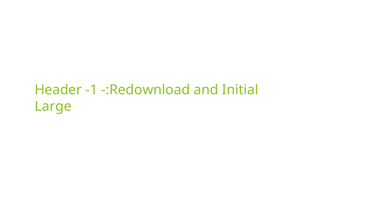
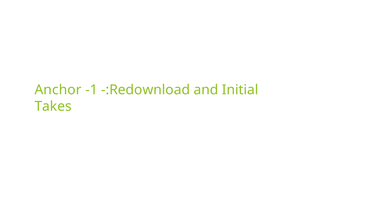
Header: Header -> Anchor
Large: Large -> Takes
